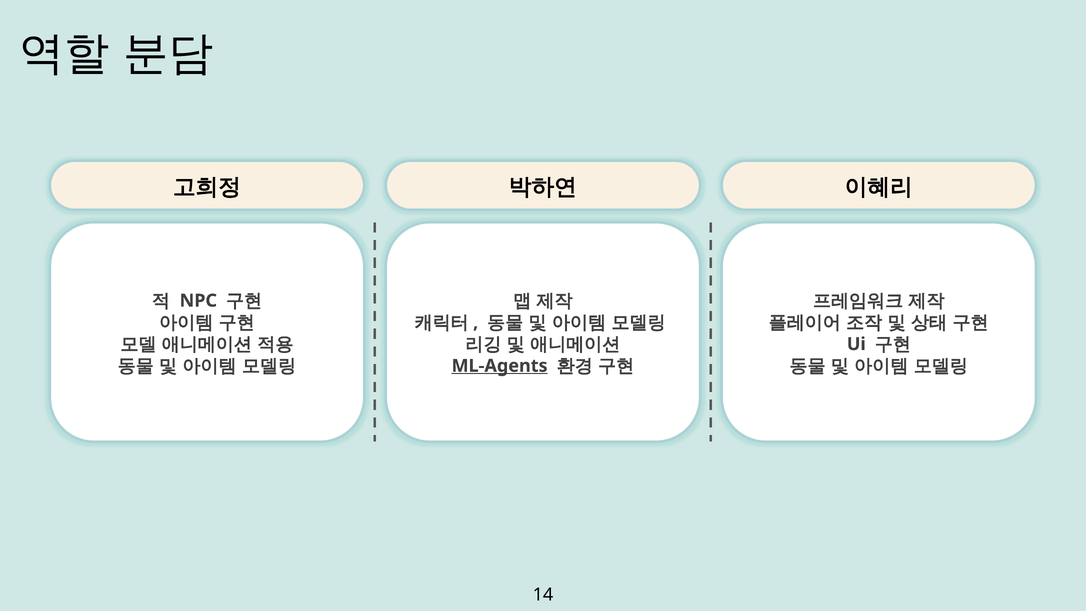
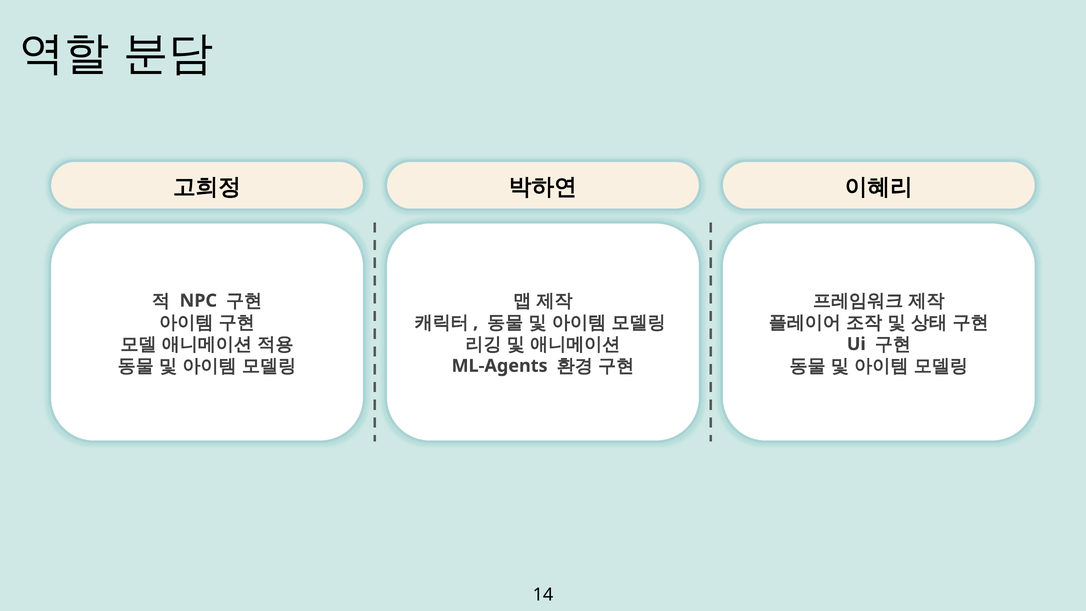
ML-Agents underline: present -> none
